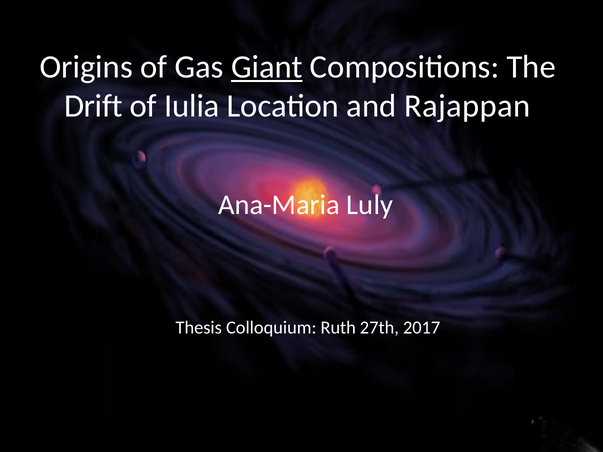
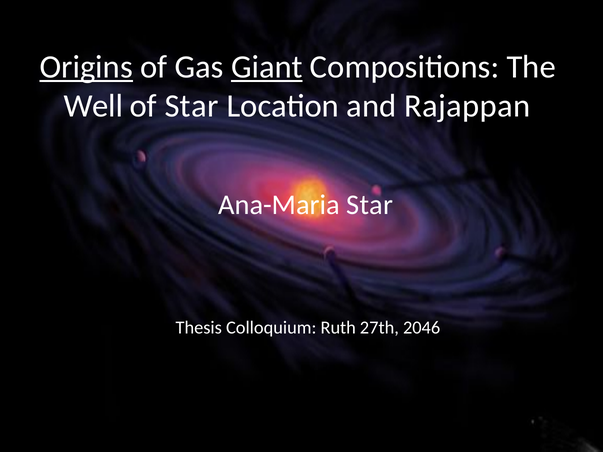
Origins underline: none -> present
Drift: Drift -> Well
of Iulia: Iulia -> Star
Ana-Maria Luly: Luly -> Star
2017: 2017 -> 2046
